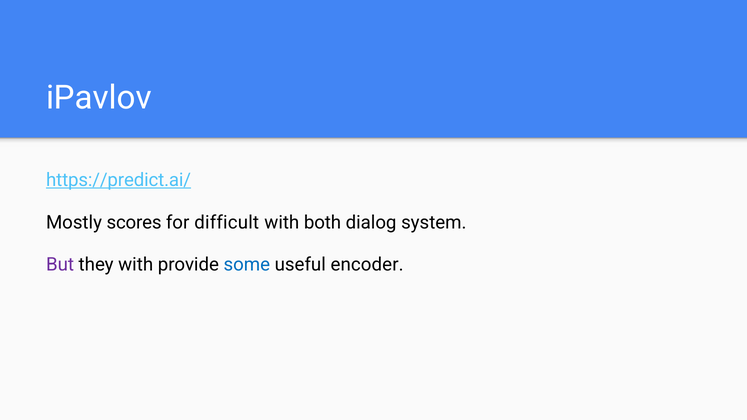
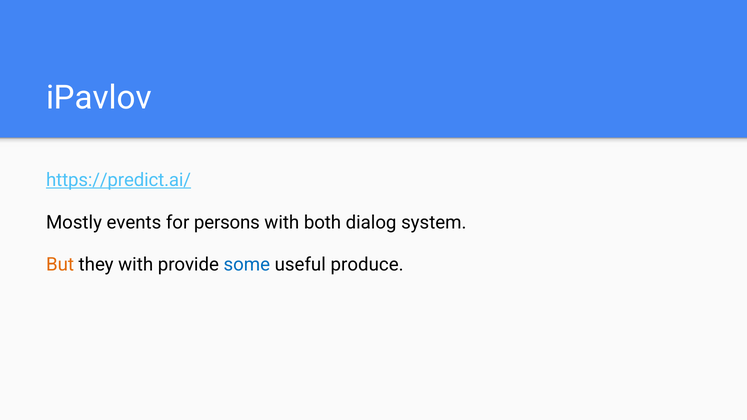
scores: scores -> events
difficult: difficult -> persons
But colour: purple -> orange
encoder: encoder -> produce
